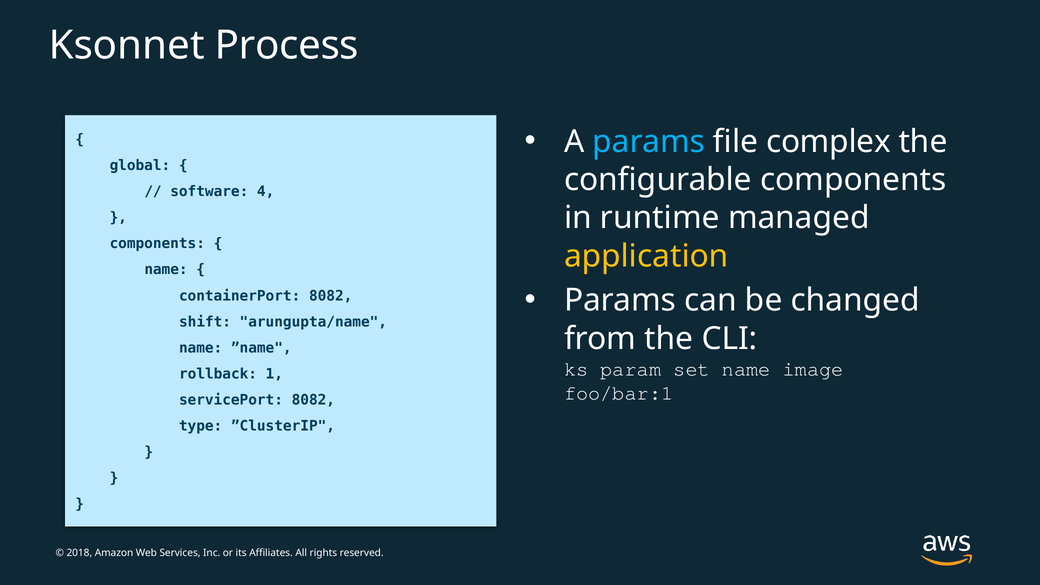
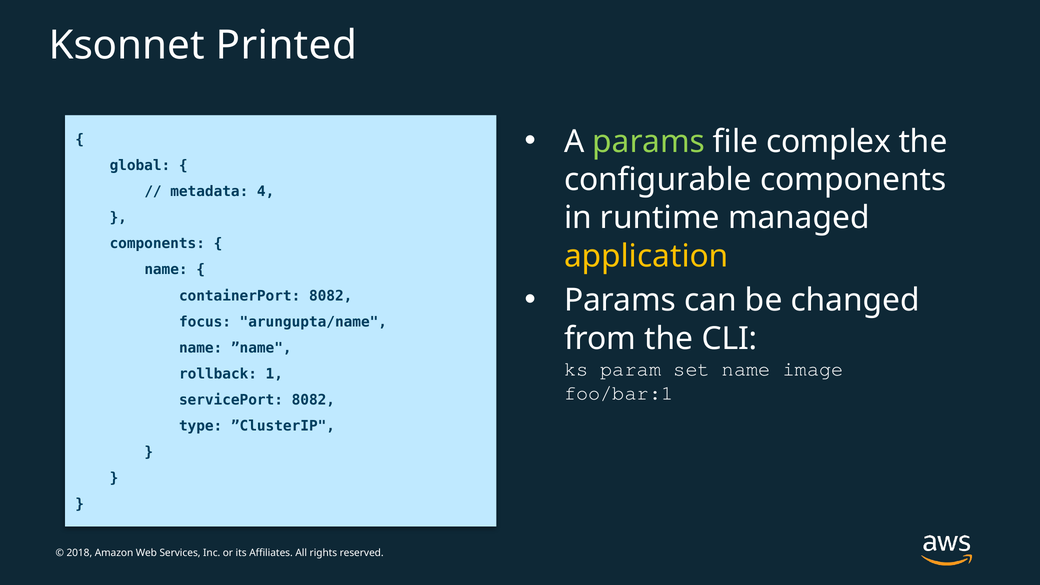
Process: Process -> Printed
params at (649, 142) colour: light blue -> light green
software: software -> metadata
shift: shift -> focus
